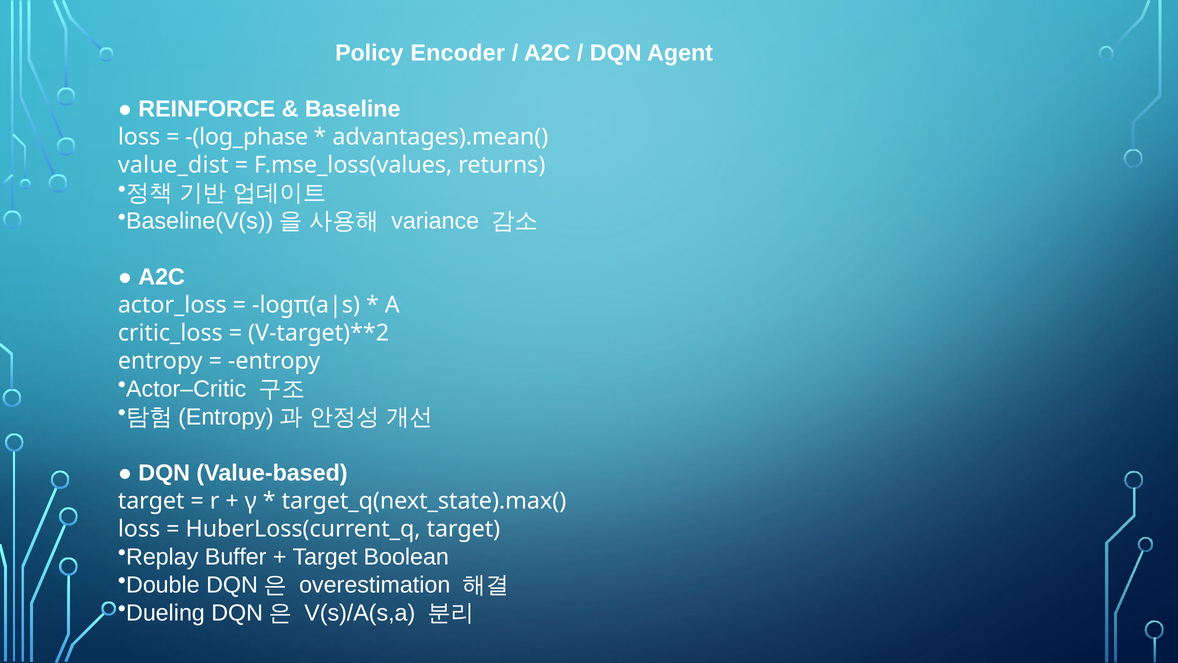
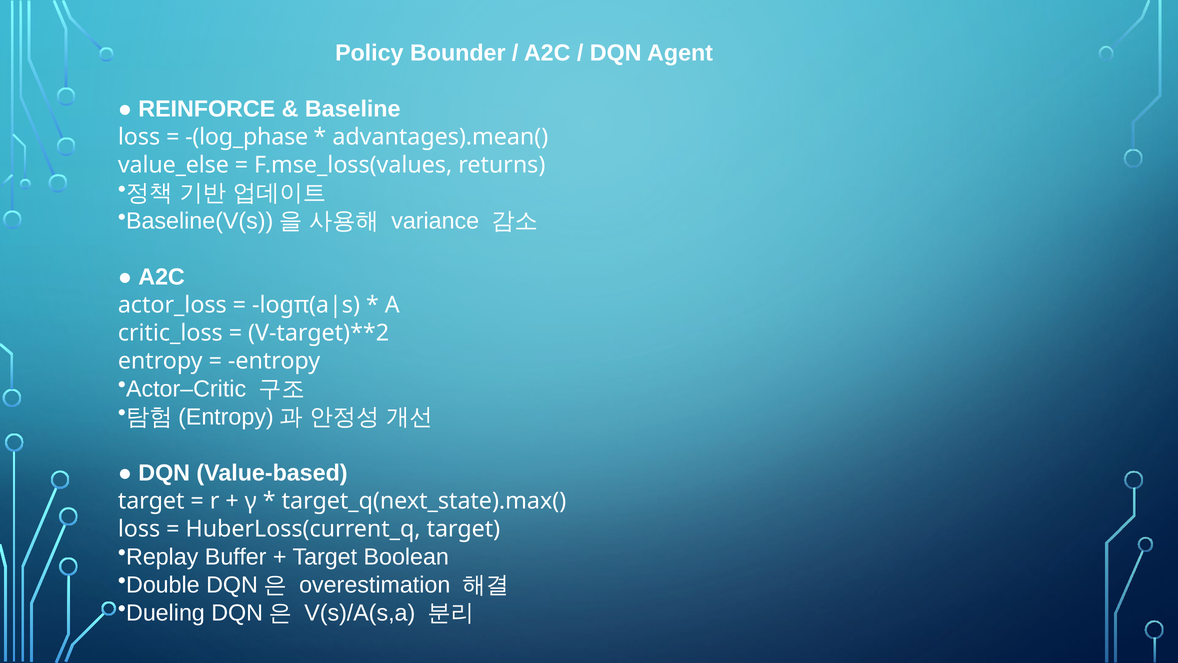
Encoder: Encoder -> Bounder
value_dist: value_dist -> value_else
